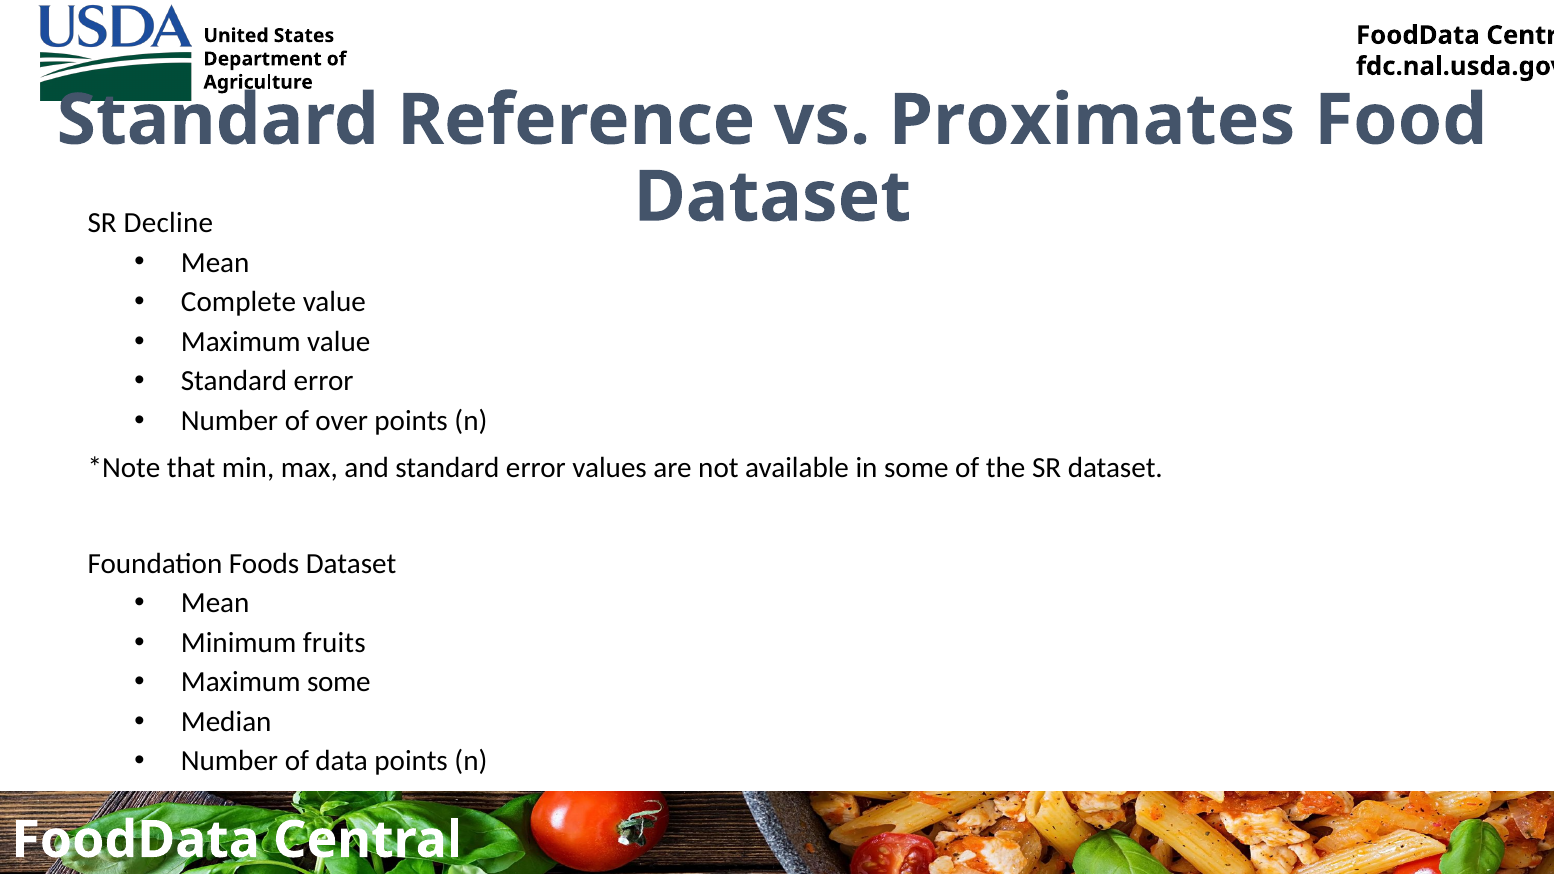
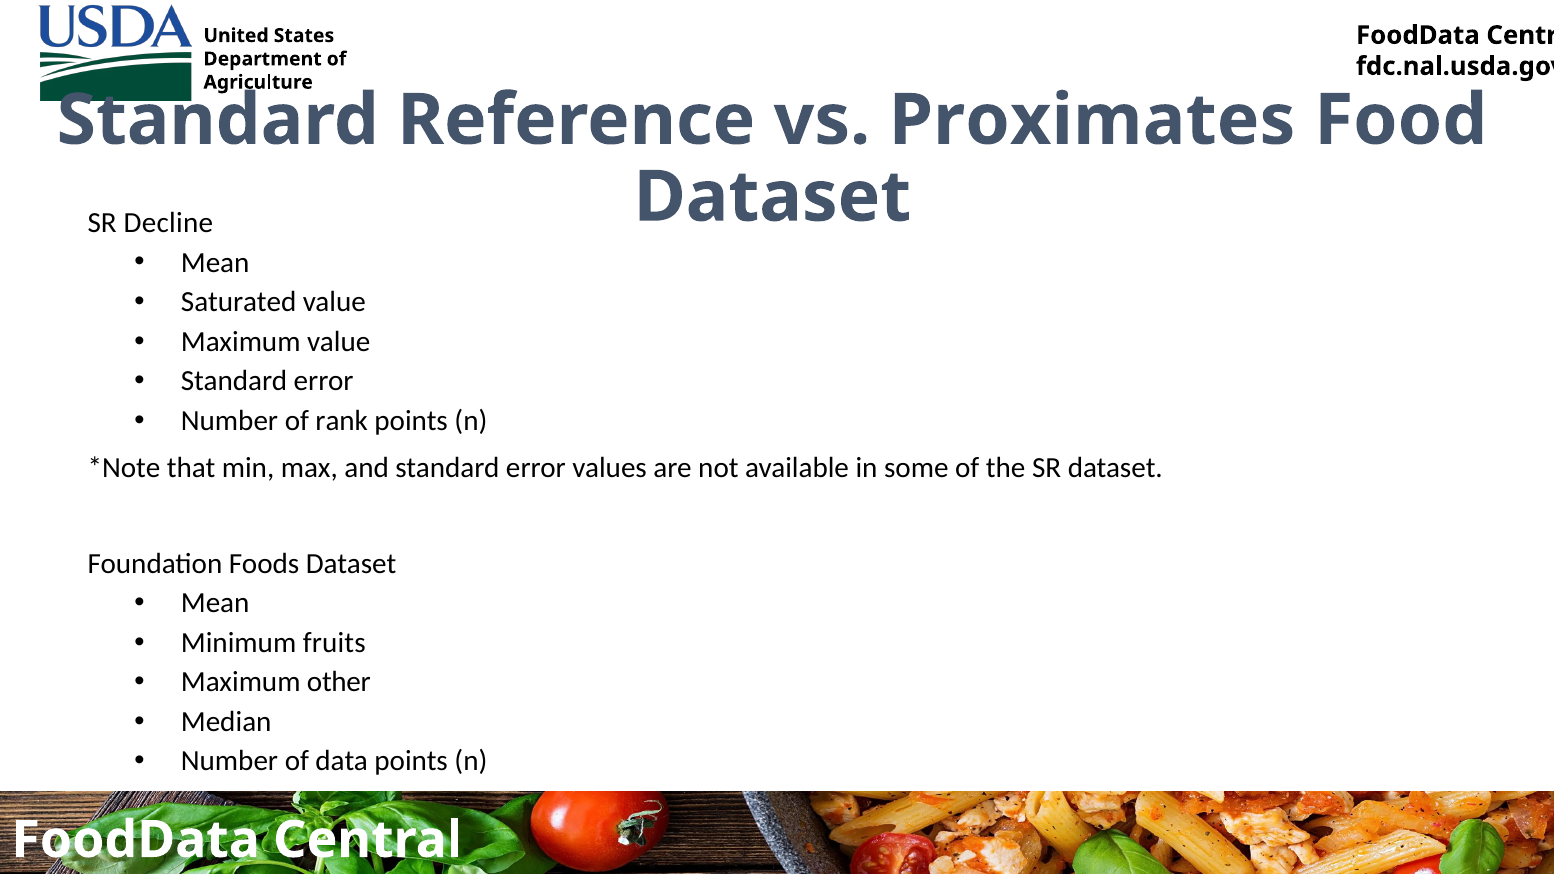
Complete: Complete -> Saturated
over: over -> rank
Maximum some: some -> other
